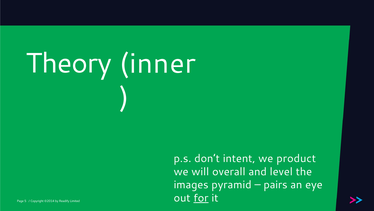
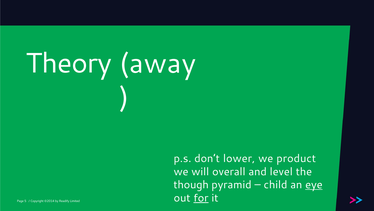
inner: inner -> away
intent: intent -> lower
images: images -> though
pairs: pairs -> child
eye underline: none -> present
